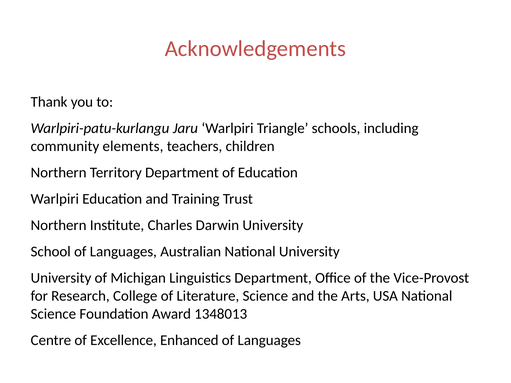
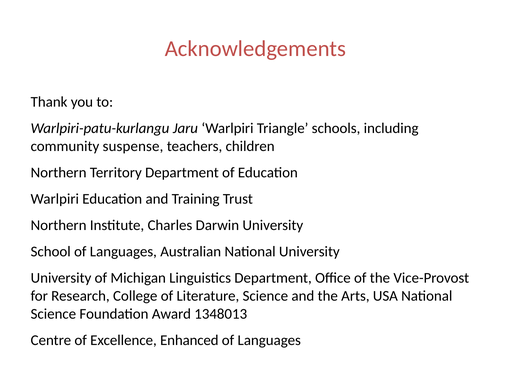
elements: elements -> suspense
